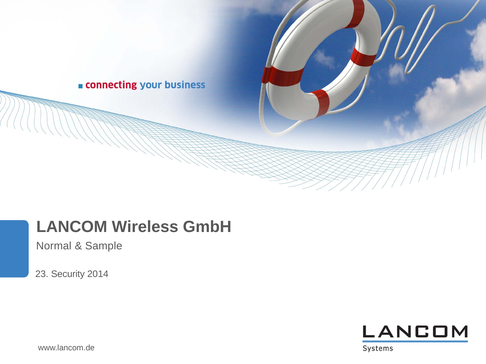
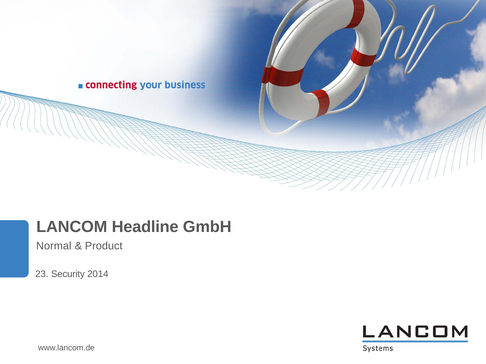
Wireless: Wireless -> Headline
Sample: Sample -> Product
